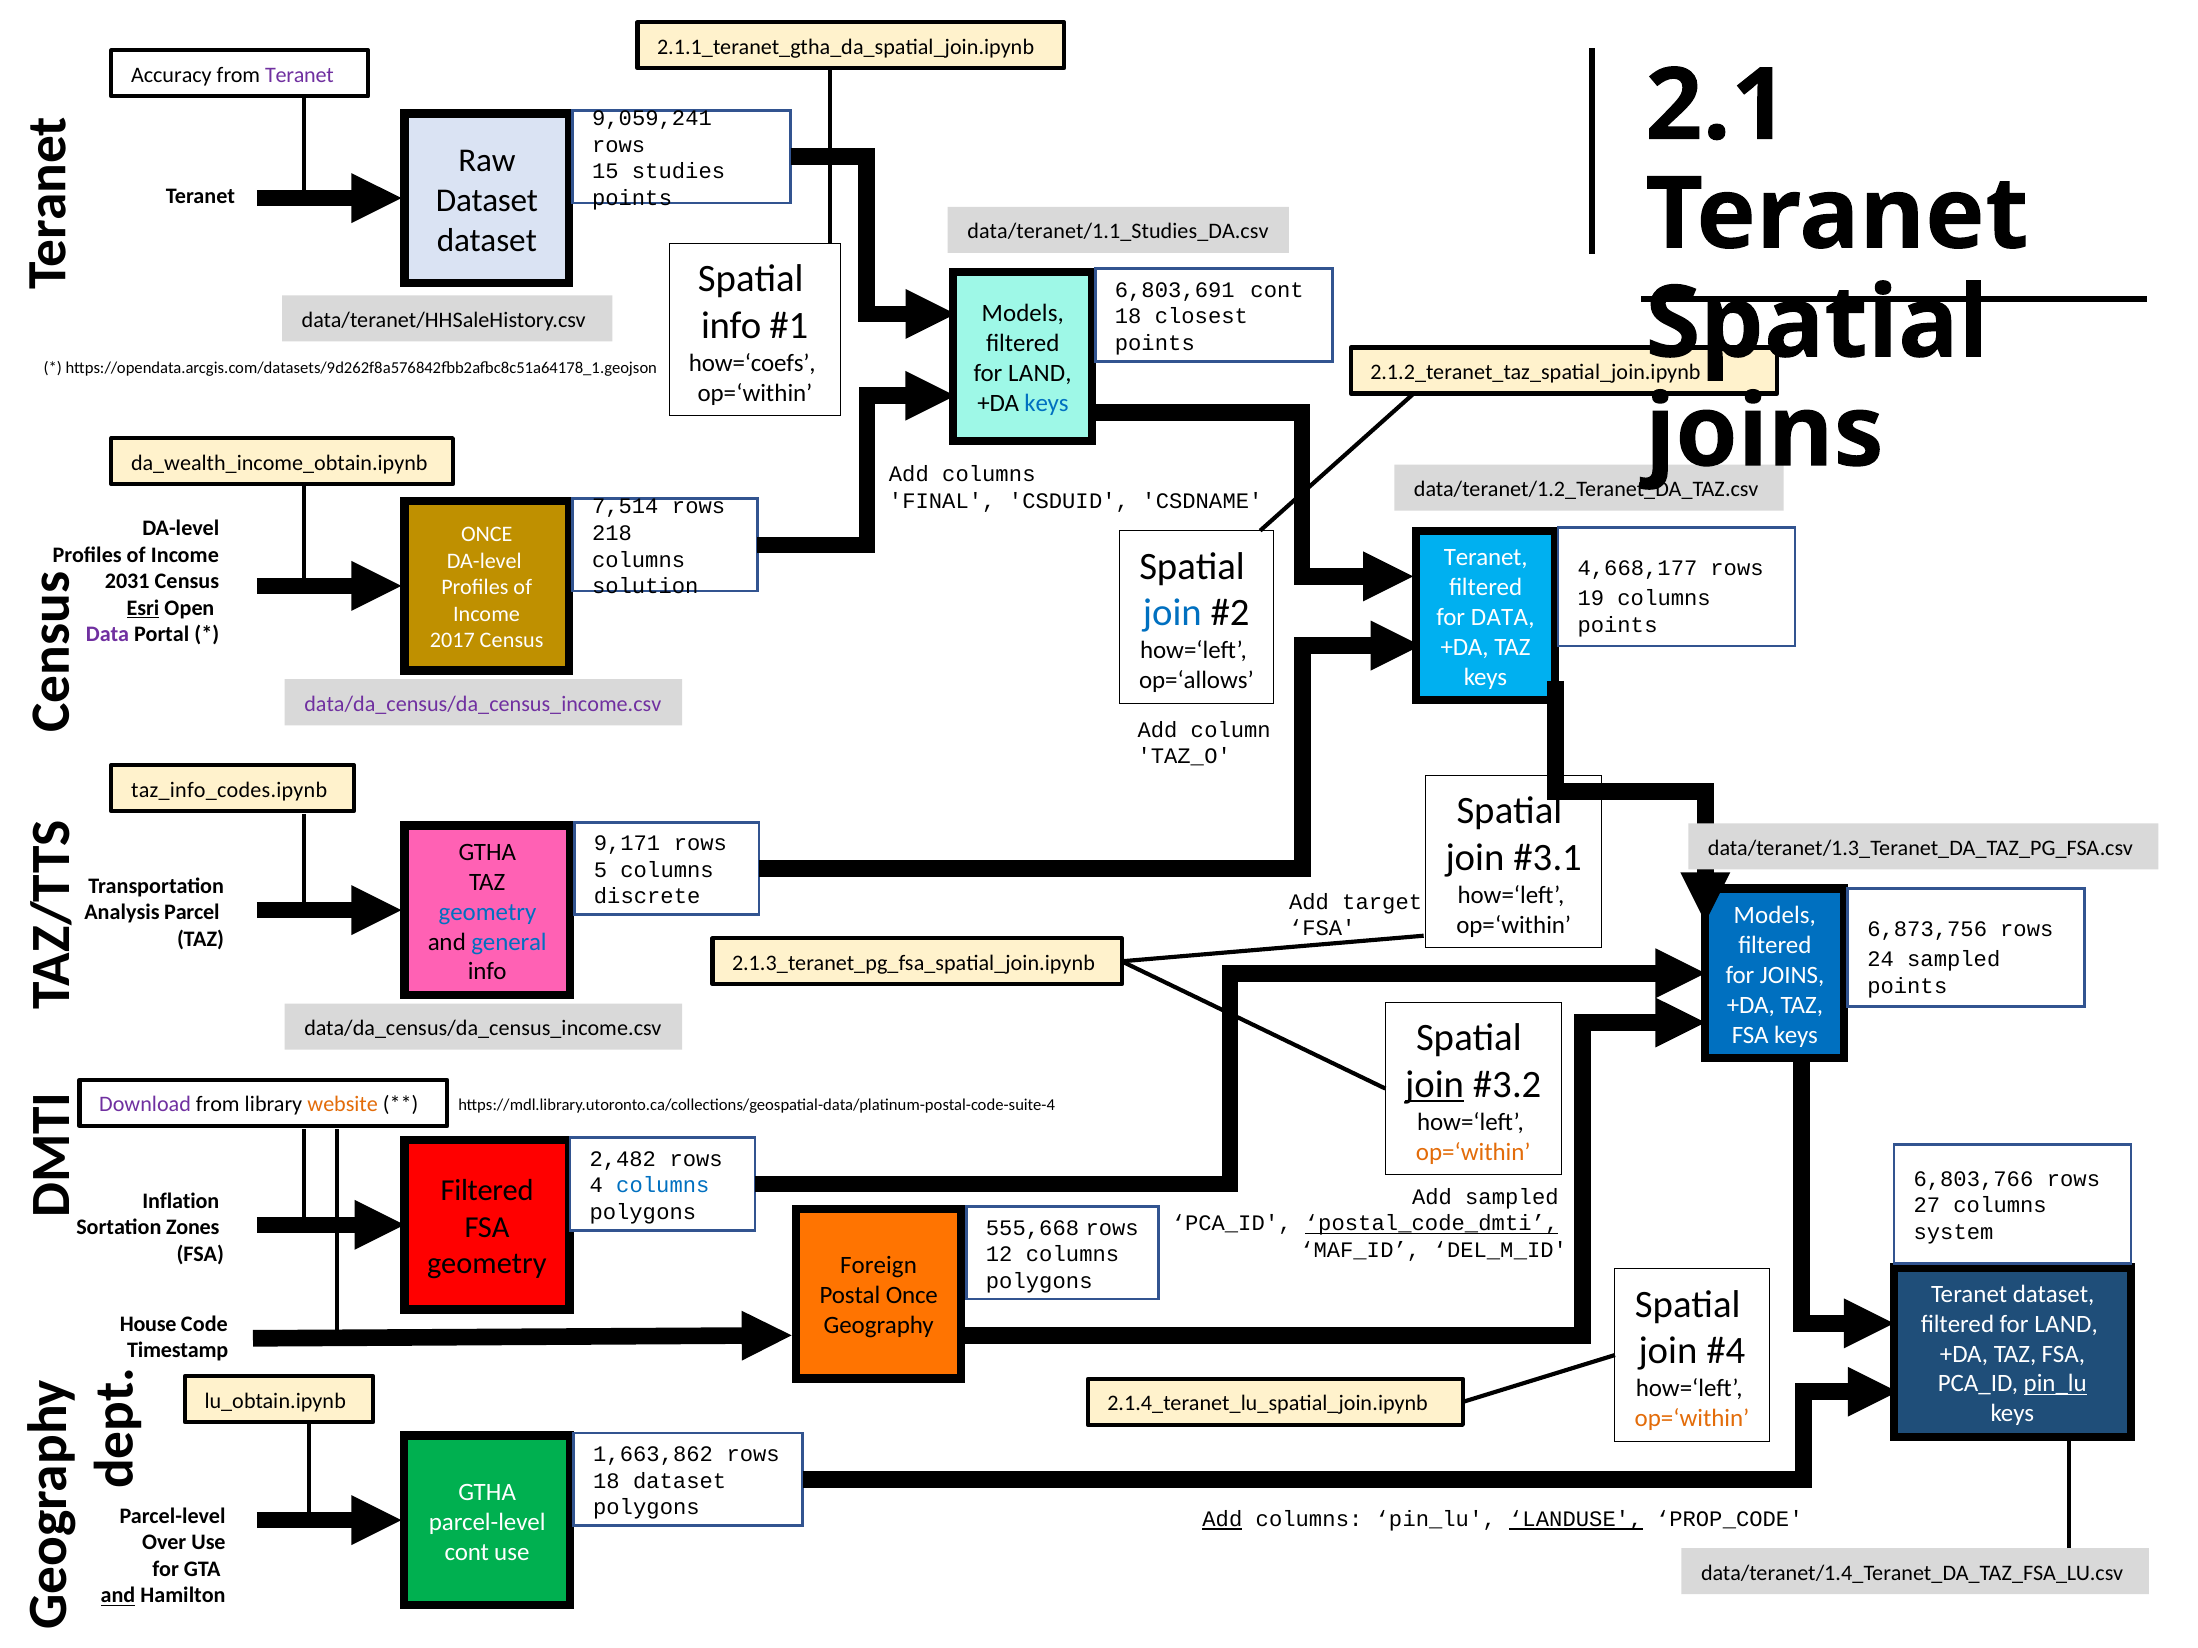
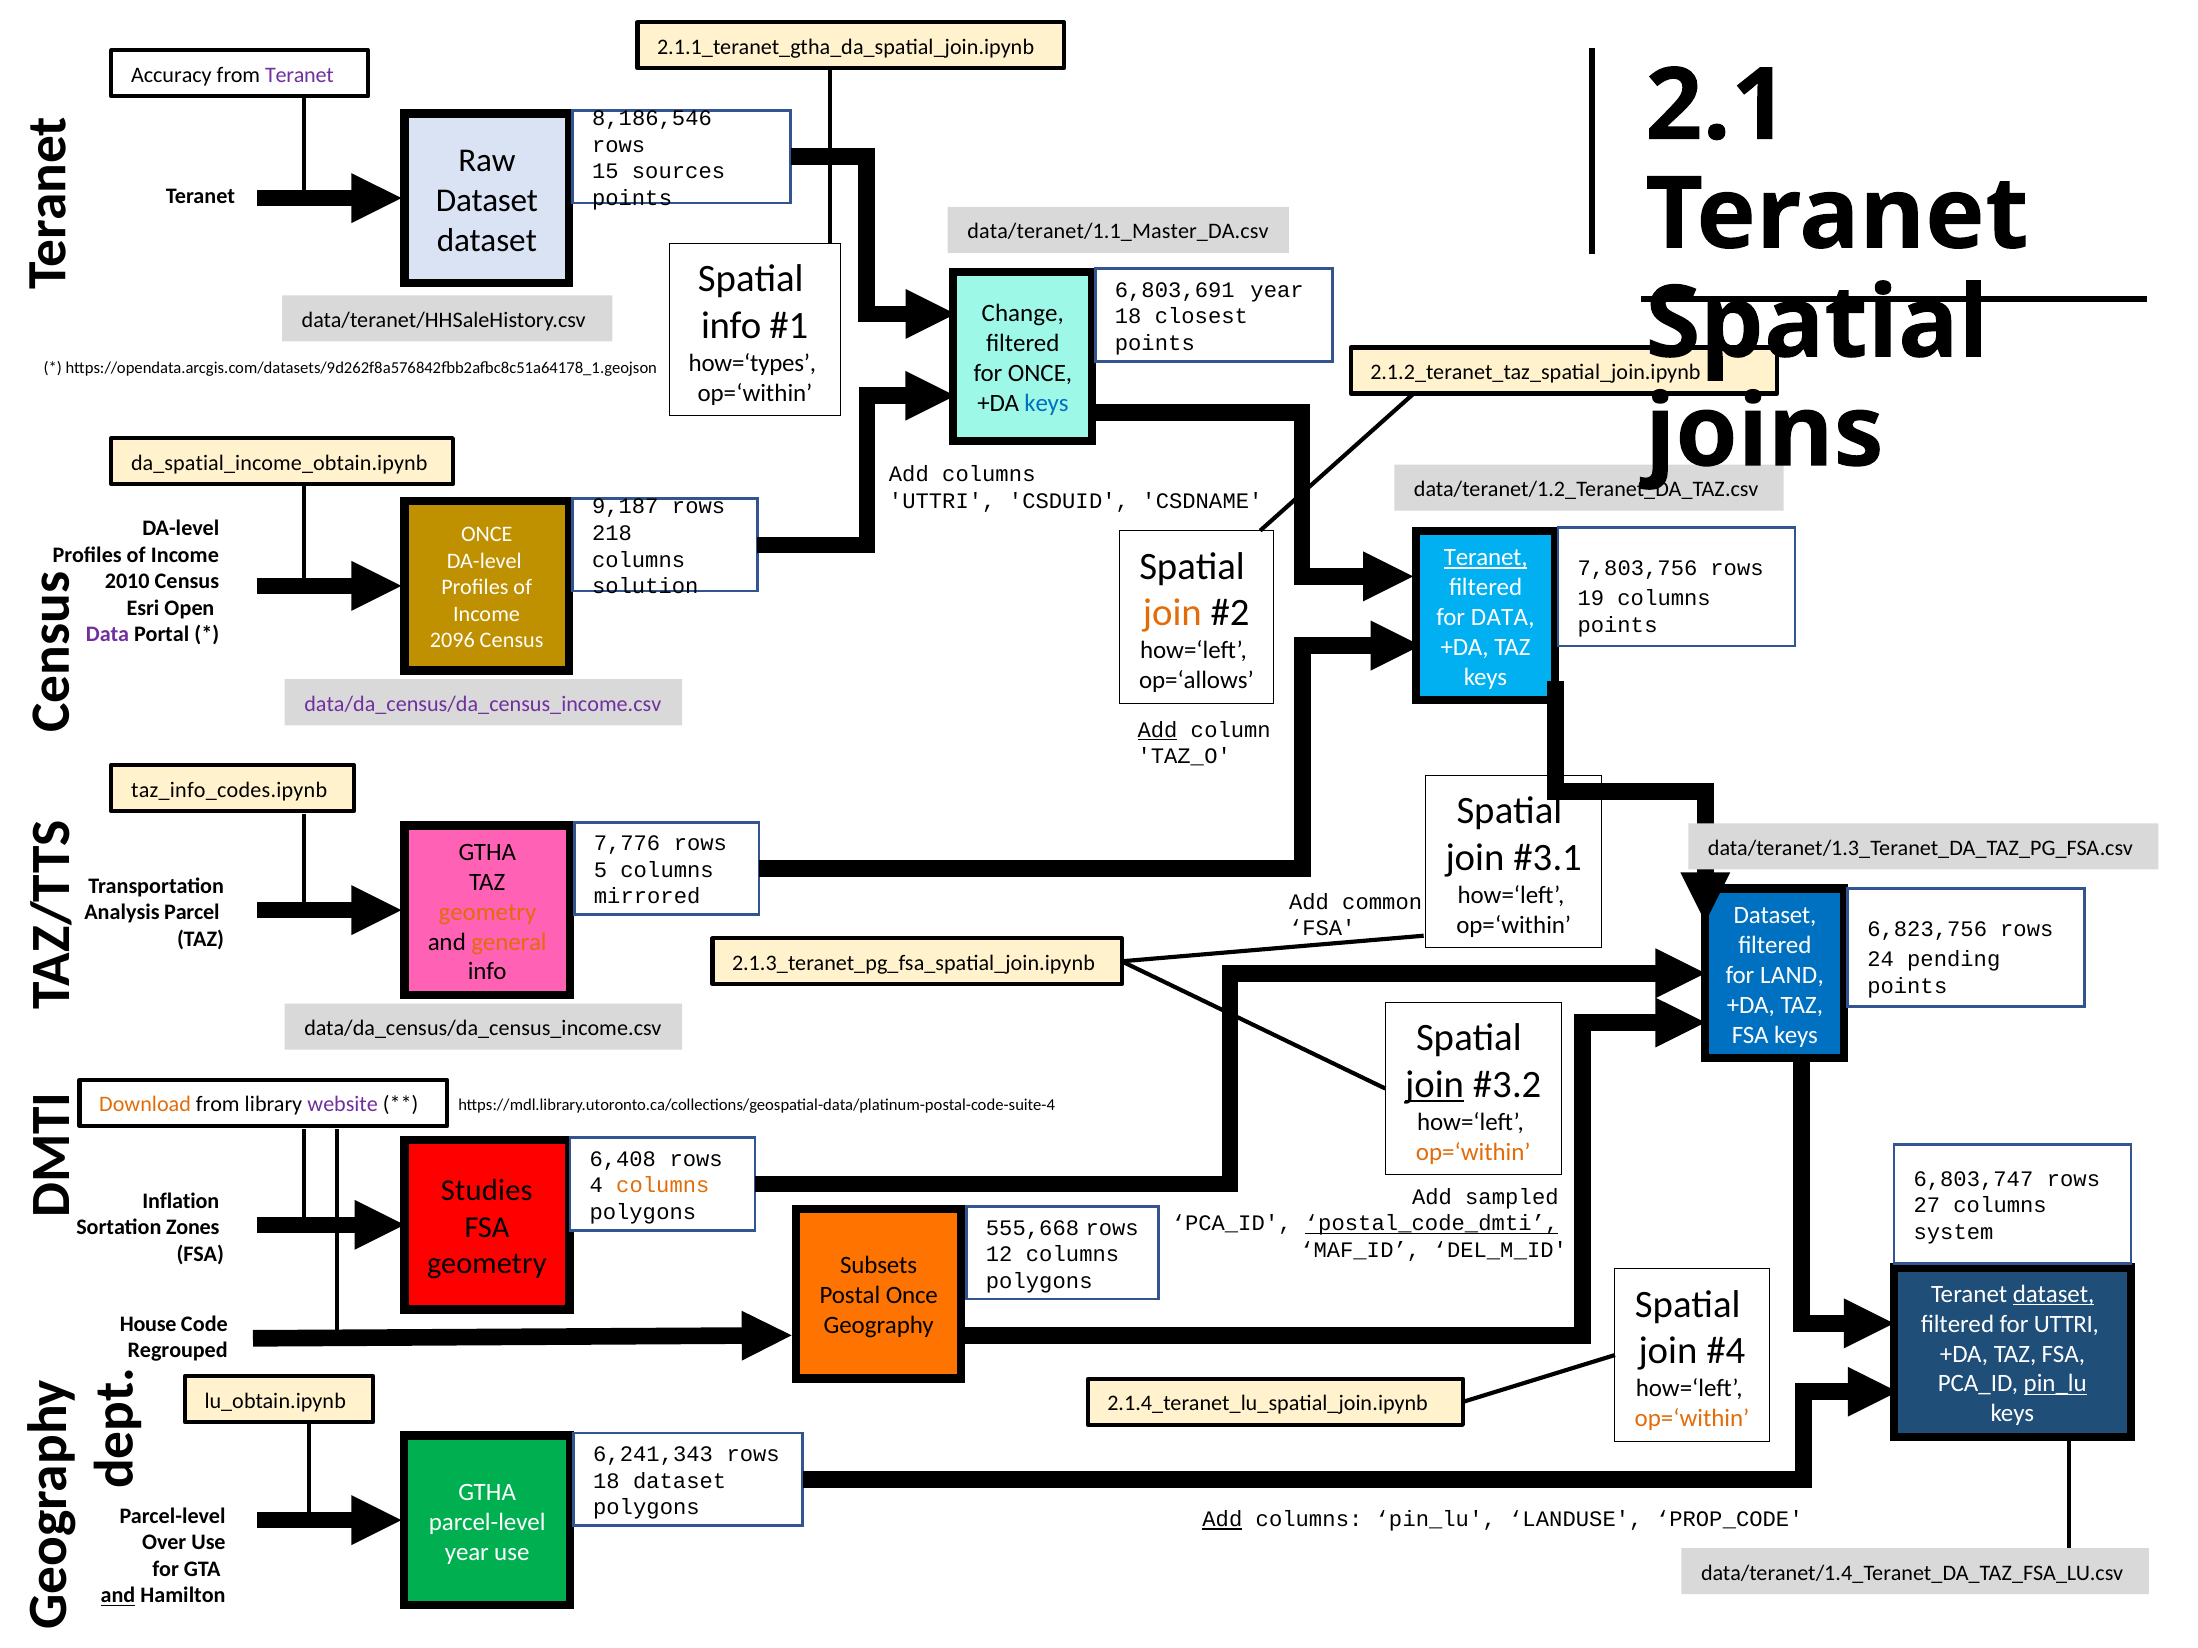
9,059,241: 9,059,241 -> 8,186,546
studies: studies -> sources
data/teranet/1.1_Studies_DA.csv: data/teranet/1.1_Studies_DA.csv -> data/teranet/1.1_Master_DA.csv
6,803,691 cont: cont -> year
Models at (1023, 313): Models -> Change
how=‘coefs: how=‘coefs -> how=‘types
LAND at (1040, 373): LAND -> ONCE
da_wealth_income_obtain.ipynb: da_wealth_income_obtain.ipynb -> da_spatial_income_obtain.ipynb
FINAL at (942, 501): FINAL -> UTTRI
7,514: 7,514 -> 9,187
Teranet at (1486, 557) underline: none -> present
4,668,177: 4,668,177 -> 7,803,756
2031: 2031 -> 2010
join at (1172, 613) colour: blue -> orange
Esri underline: present -> none
2017: 2017 -> 2096
Add at (1158, 730) underline: none -> present
9,171: 9,171 -> 7,776
discrete: discrete -> mirrored
target: target -> common
geometry at (488, 912) colour: blue -> orange
Models at (1775, 915): Models -> Dataset
6,873,756: 6,873,756 -> 6,823,756
general colour: blue -> orange
24 sampled: sampled -> pending
for JOINS: JOINS -> LAND
Download colour: purple -> orange
website colour: orange -> purple
2,482: 2,482 -> 6,408
6,803,766: 6,803,766 -> 6,803,747
columns at (663, 1186) colour: blue -> orange
Filtered at (487, 1191): Filtered -> Studies
Foreign: Foreign -> Subsets
dataset at (2054, 1294) underline: none -> present
LAND at (2066, 1324): LAND -> UTTRI
Timestamp: Timestamp -> Regrouped
1,663,862: 1,663,862 -> 6,241,343
LANDUSE underline: present -> none
cont at (467, 1552): cont -> year
